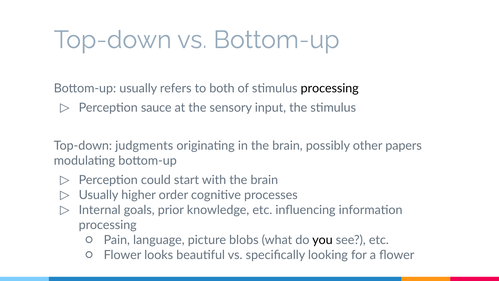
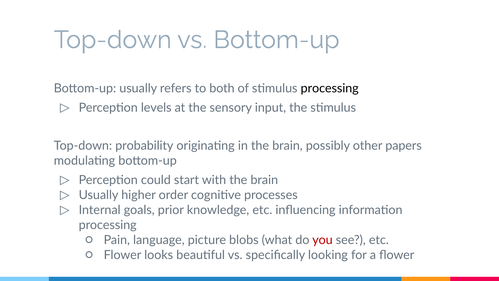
sauce: sauce -> levels
judgments: judgments -> probability
you colour: black -> red
